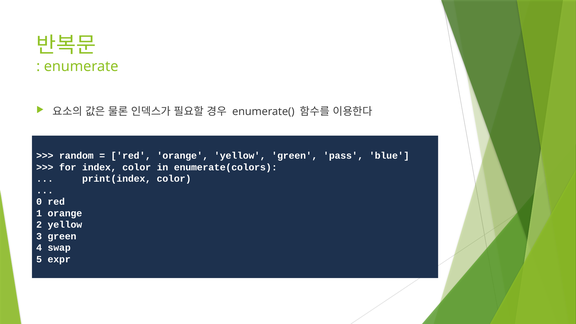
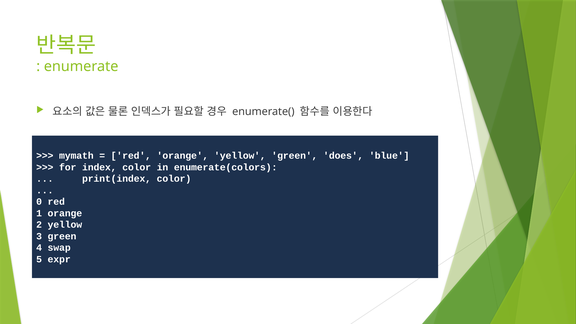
random: random -> mymath
pass: pass -> does
